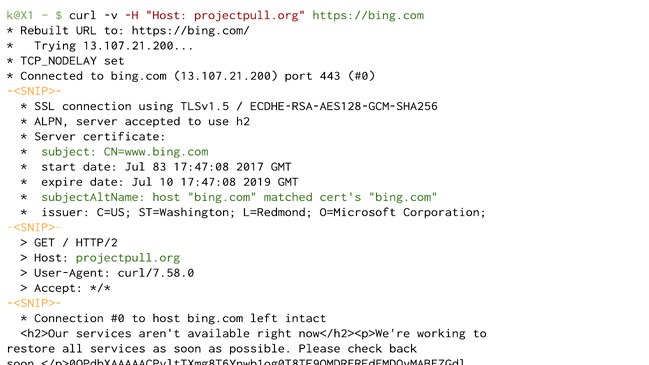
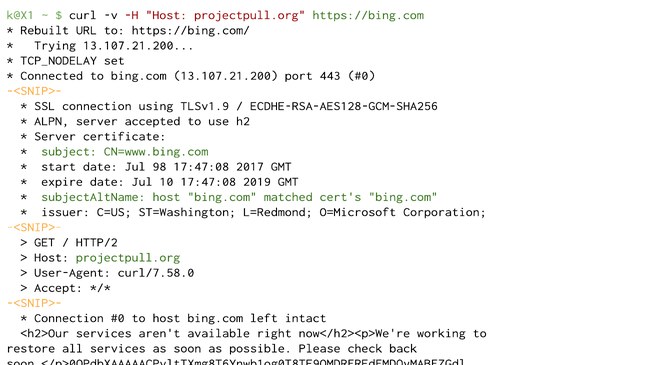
TLSv1.5: TLSv1.5 -> TLSv1.9
83: 83 -> 98
